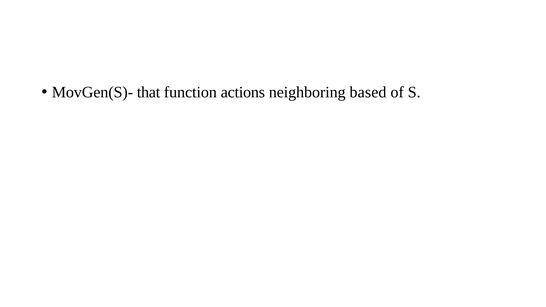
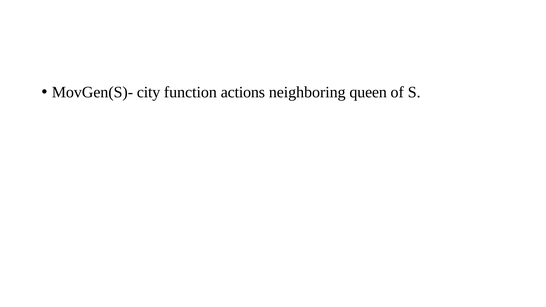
that: that -> city
based: based -> queen
